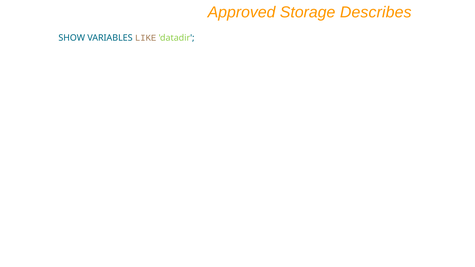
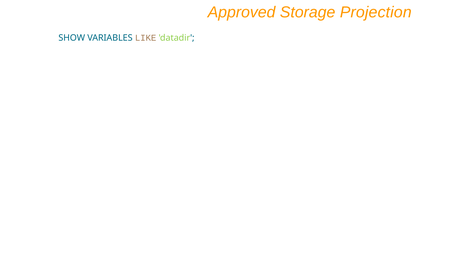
Describes: Describes -> Projection
